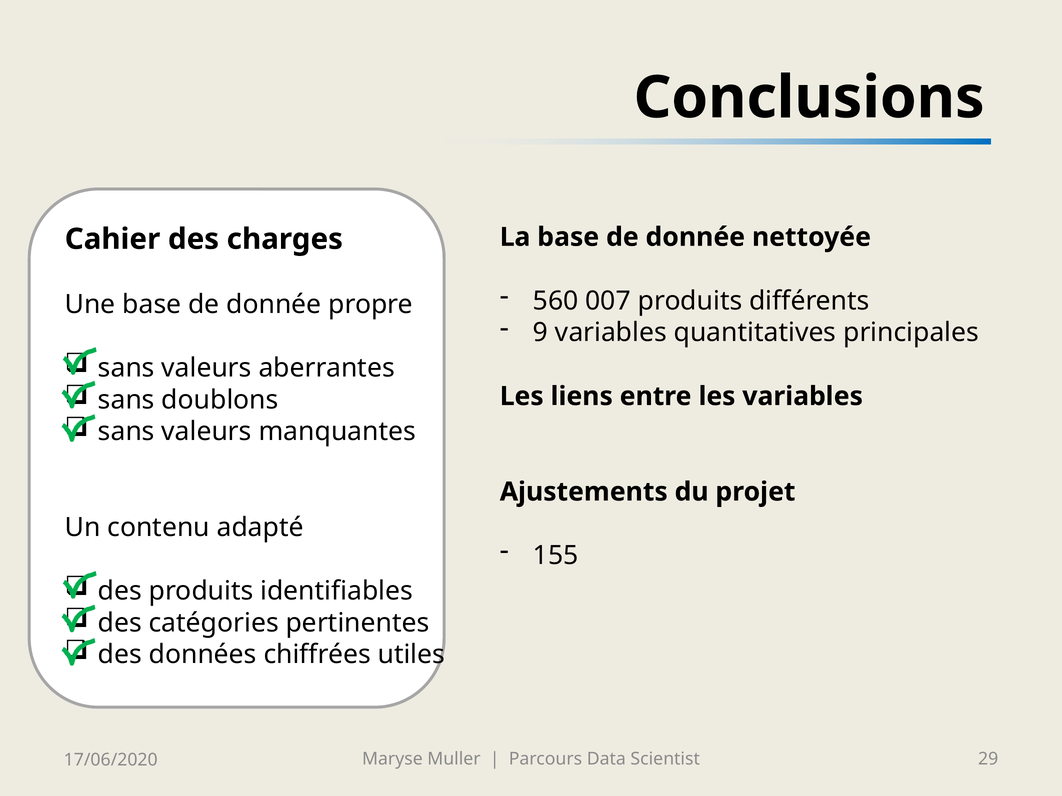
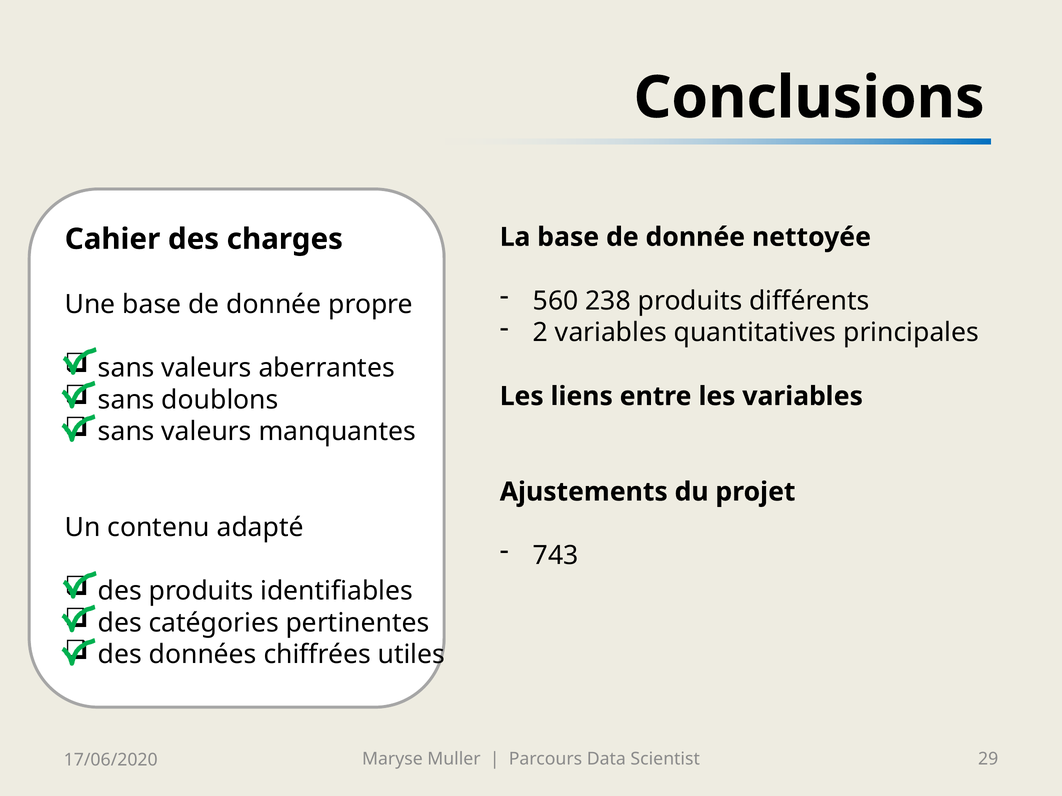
007: 007 -> 238
9: 9 -> 2
155: 155 -> 743
